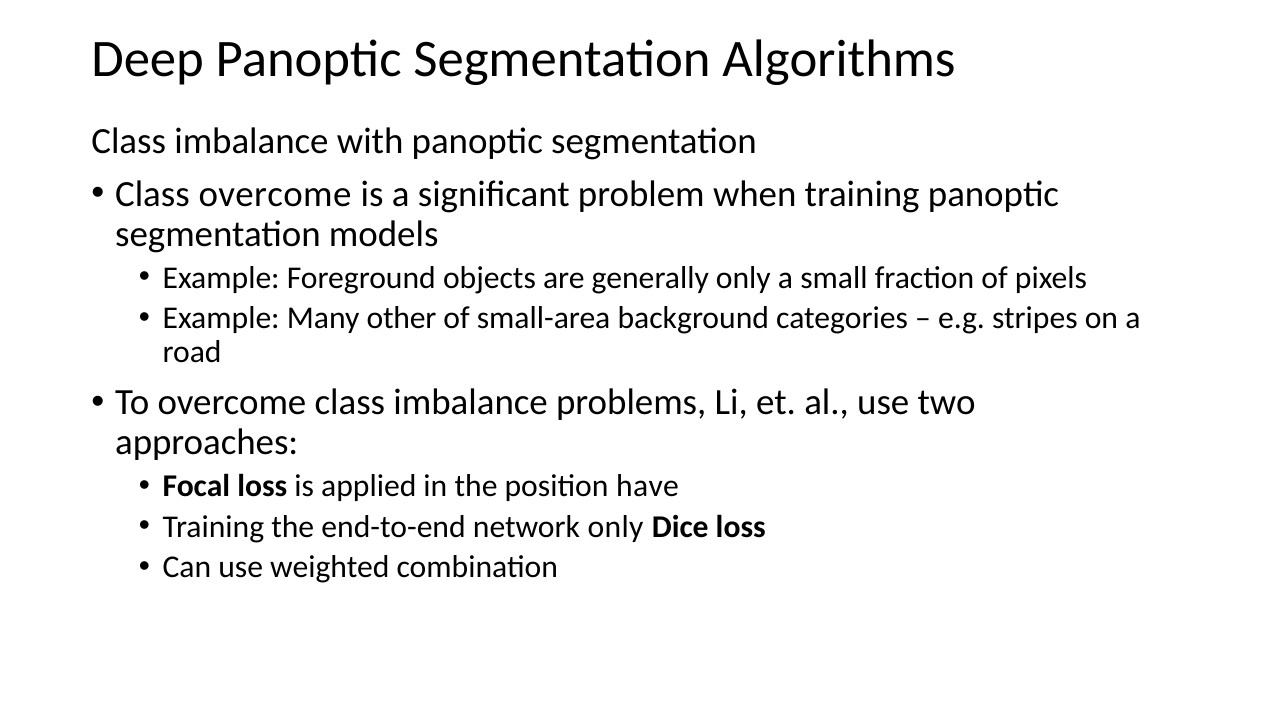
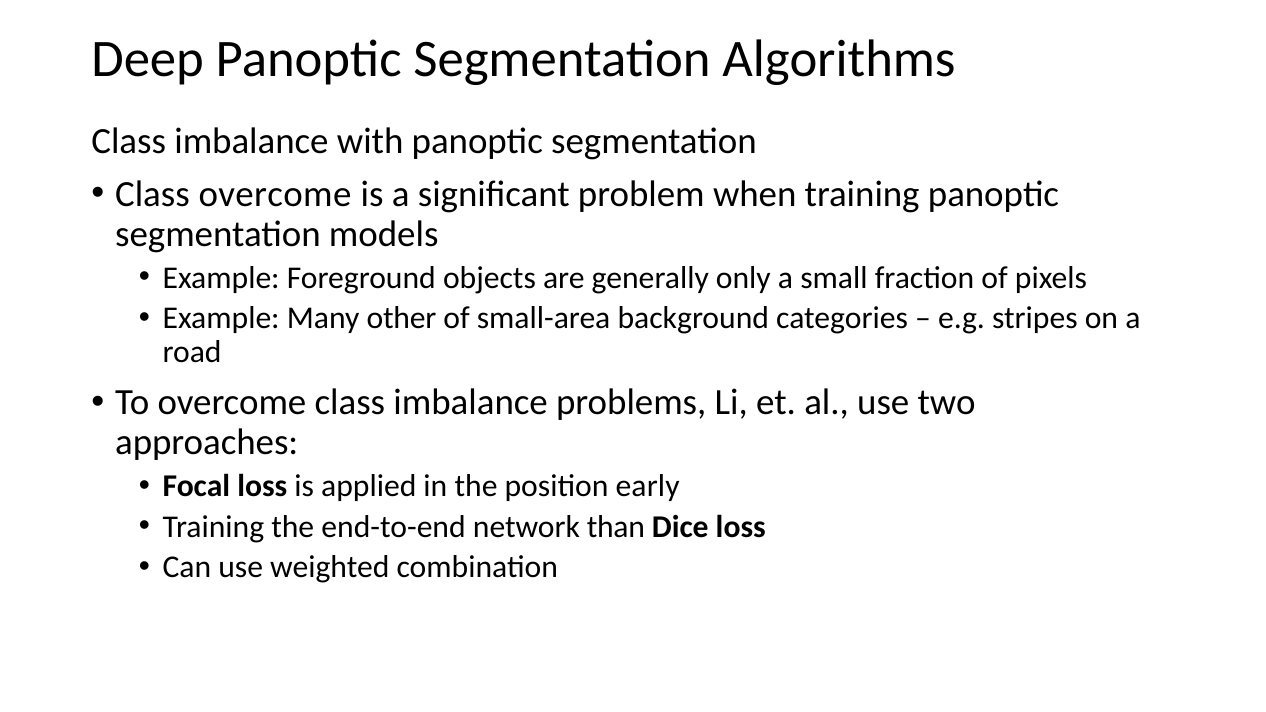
have: have -> early
network only: only -> than
